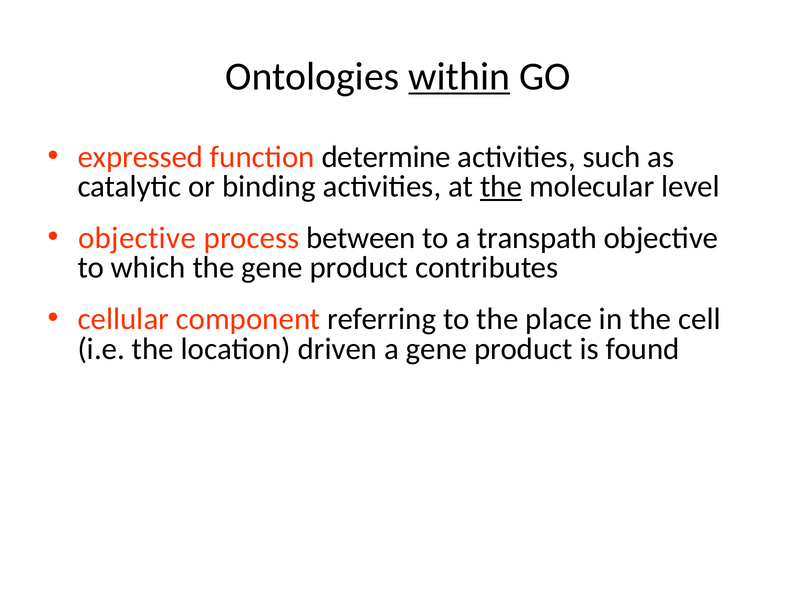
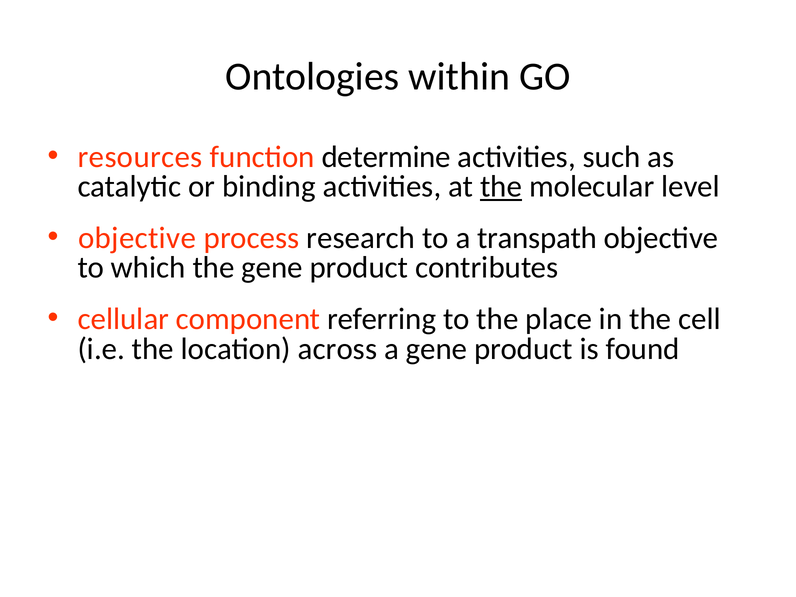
within underline: present -> none
expressed: expressed -> resources
between: between -> research
driven: driven -> across
